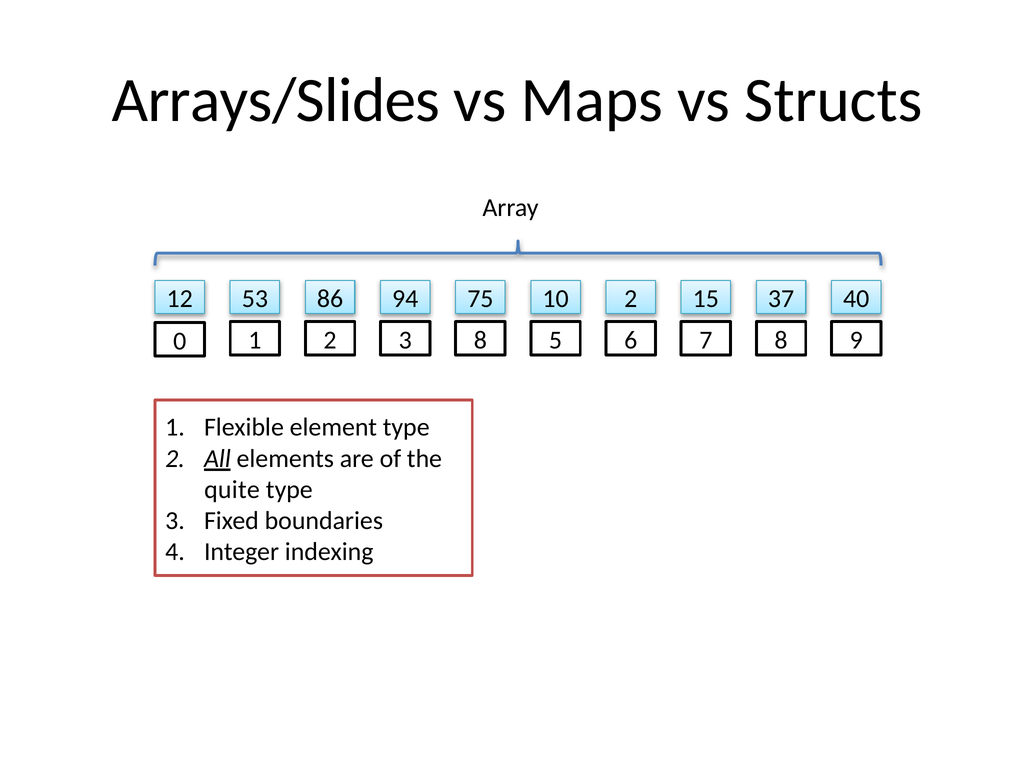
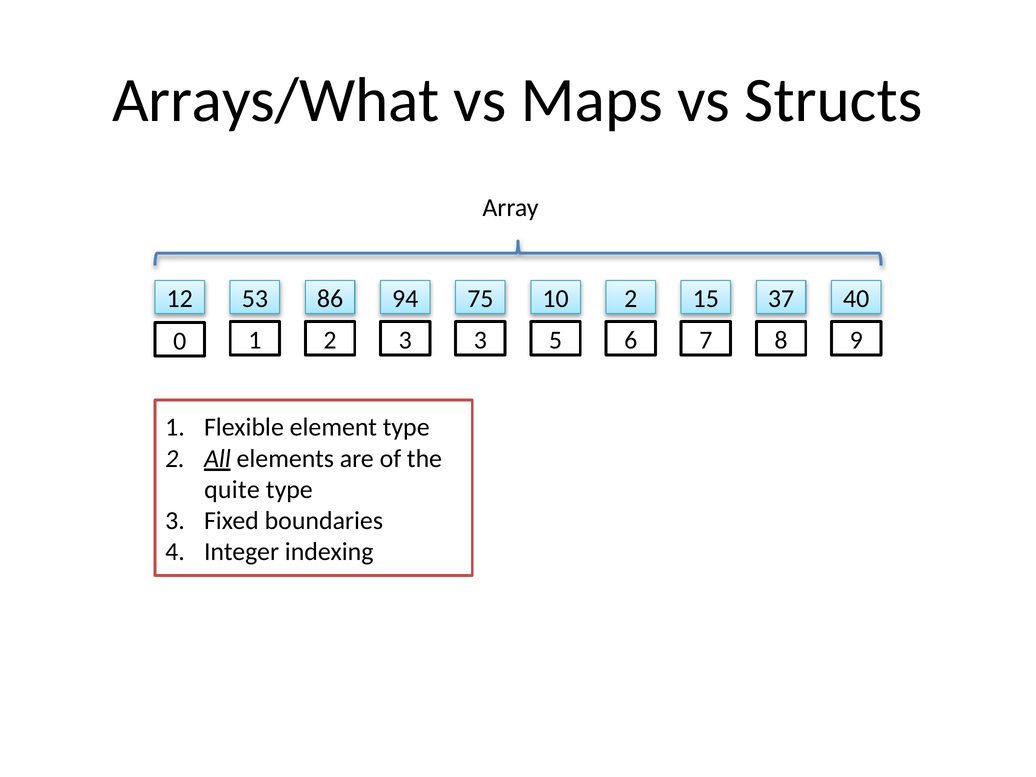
Arrays/Slides: Arrays/Slides -> Arrays/What
3 8: 8 -> 3
